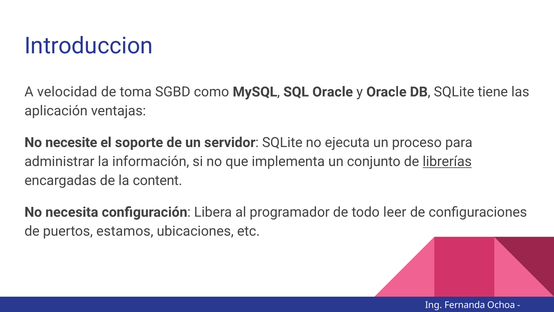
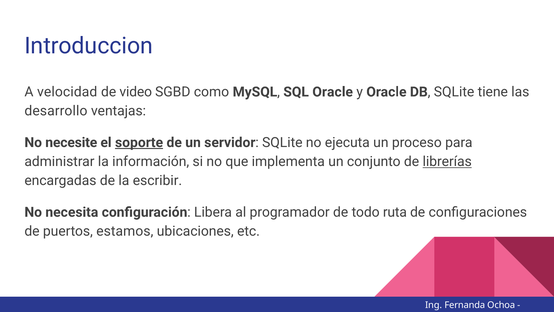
toma: toma -> video
aplicación: aplicación -> desarrollo
soporte underline: none -> present
content: content -> escribir
leer: leer -> ruta
